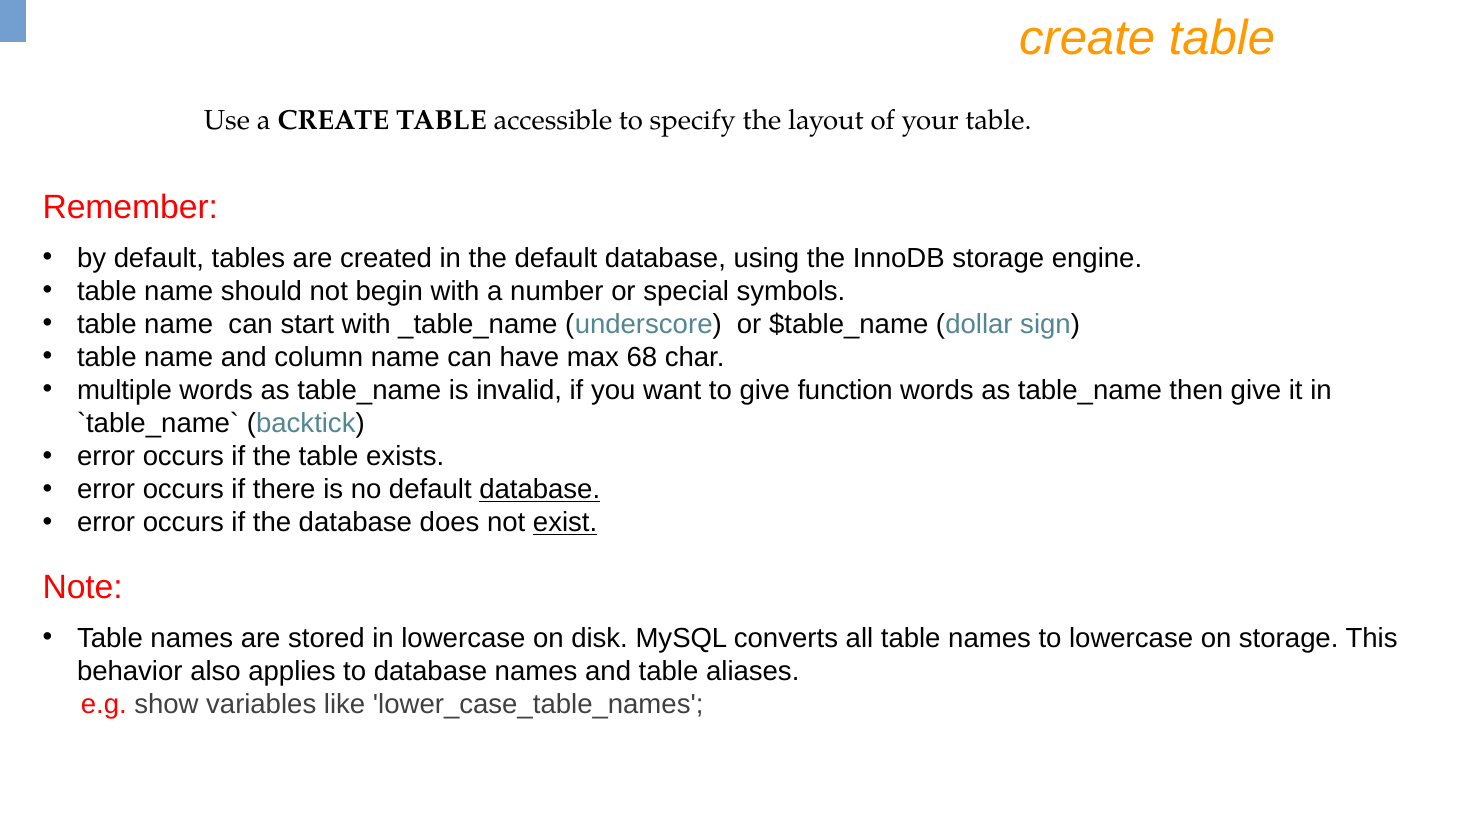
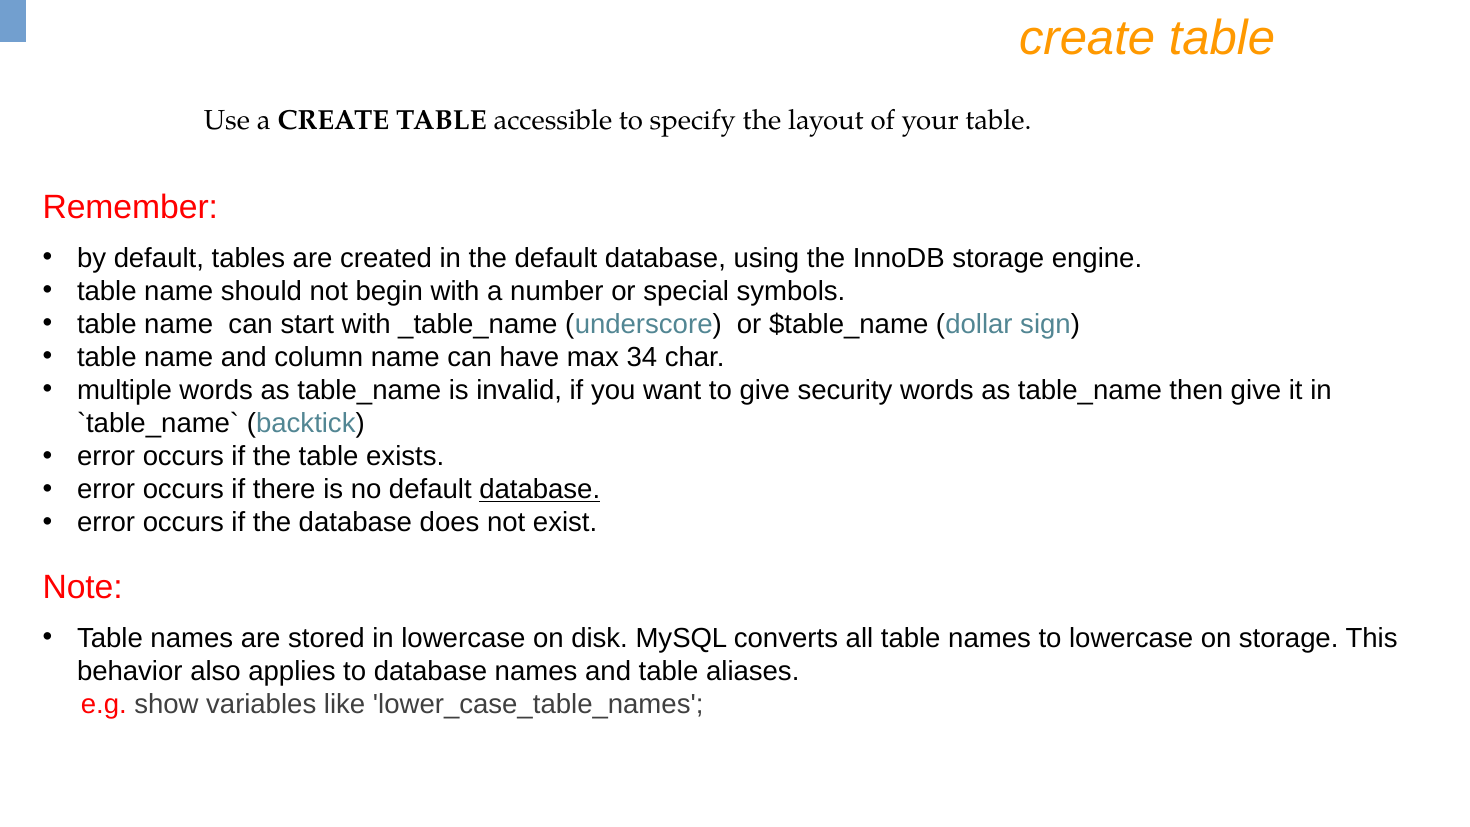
68: 68 -> 34
function: function -> security
exist underline: present -> none
